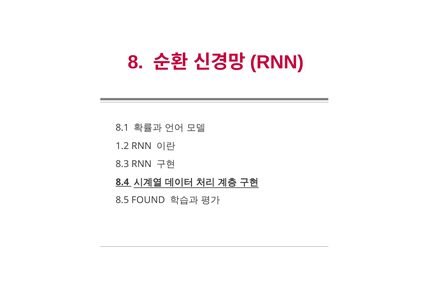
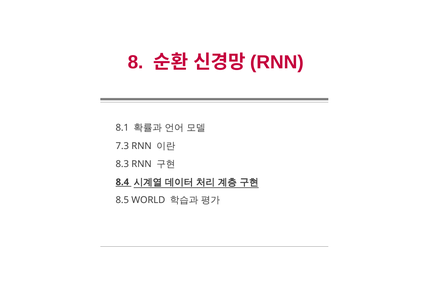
1.2: 1.2 -> 7.3
FOUND: FOUND -> WORLD
